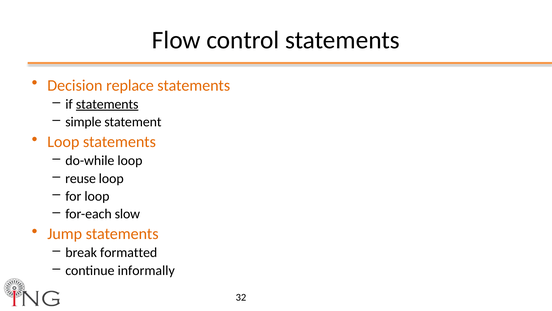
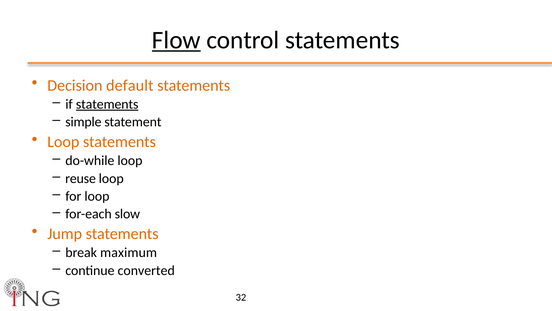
Flow underline: none -> present
replace: replace -> default
formatted: formatted -> maximum
informally: informally -> converted
